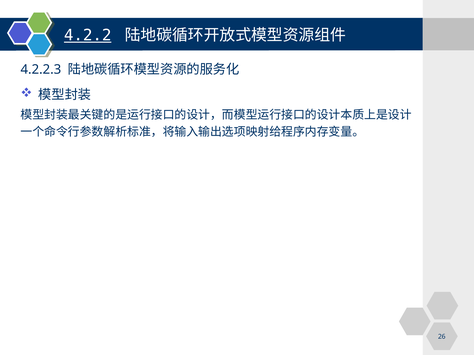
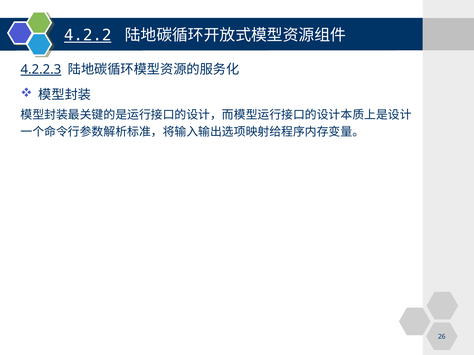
4.2.2.3 underline: none -> present
